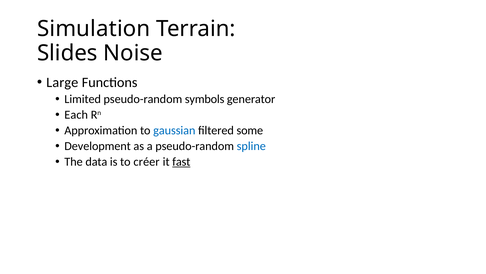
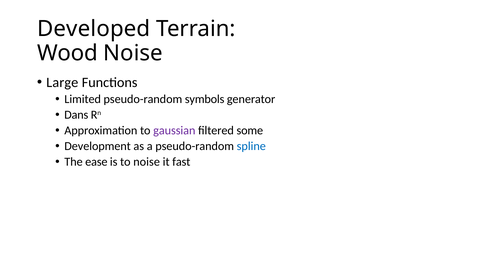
Simulation: Simulation -> Developed
Slides: Slides -> Wood
Each: Each -> Dans
gaussian colour: blue -> purple
data: data -> ease
to créer: créer -> noise
fast underline: present -> none
